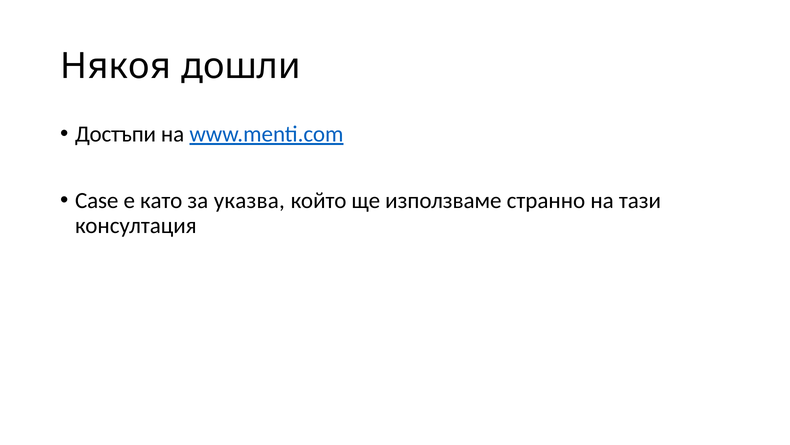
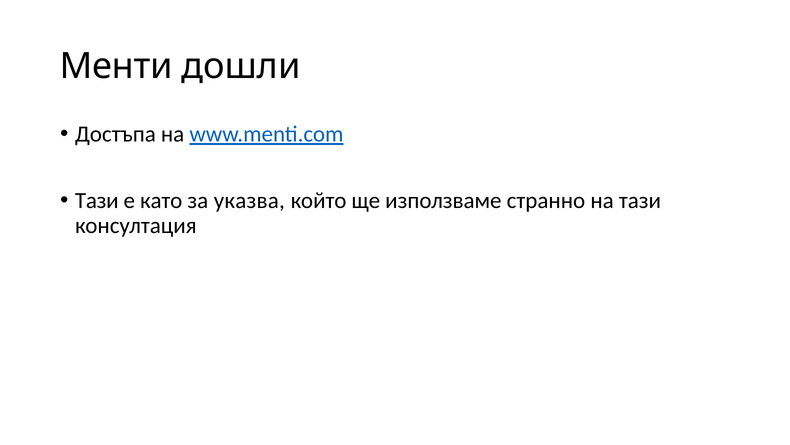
Някоя: Някоя -> Менти
Достъпи: Достъпи -> Достъпа
Case at (97, 200): Case -> Тази
